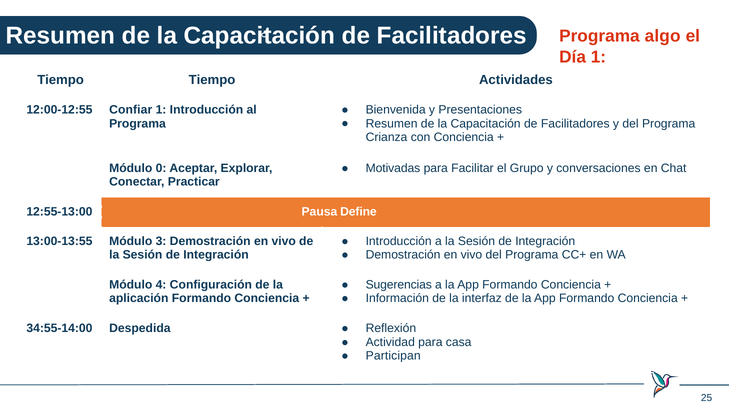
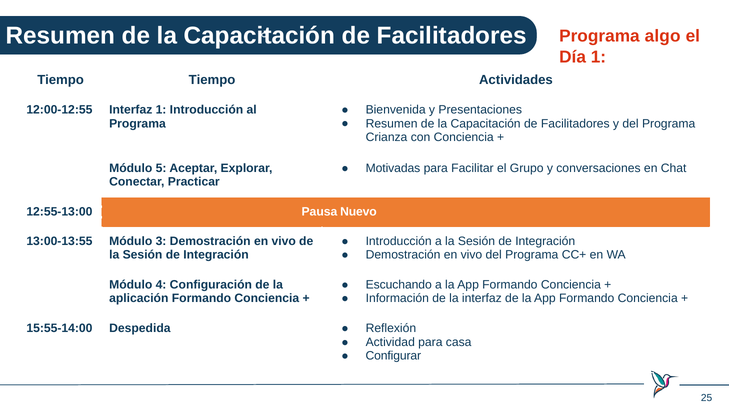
12:00-12:55 Confiar: Confiar -> Interfaz
0: 0 -> 5
Define: Define -> Nuevo
Sugerencias: Sugerencias -> Escuchando
34:55-14:00: 34:55-14:00 -> 15:55-14:00
Participan: Participan -> Configurar
